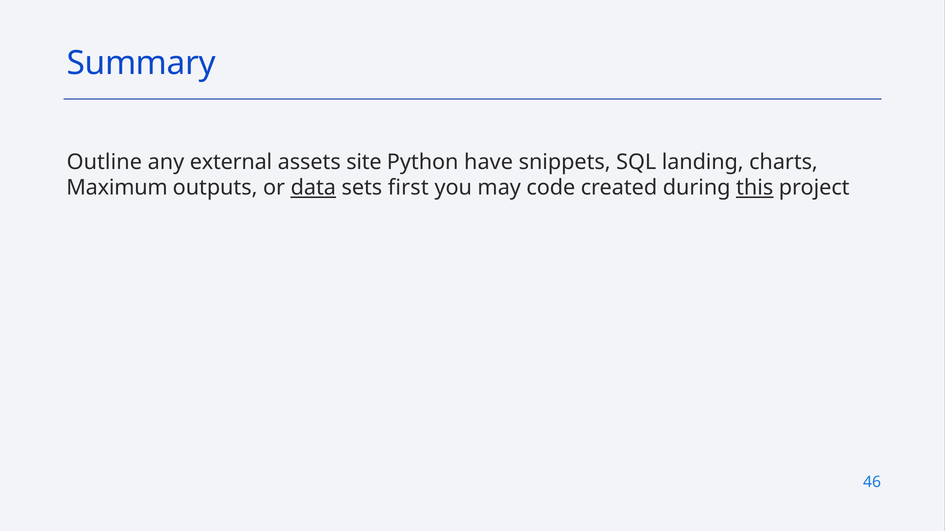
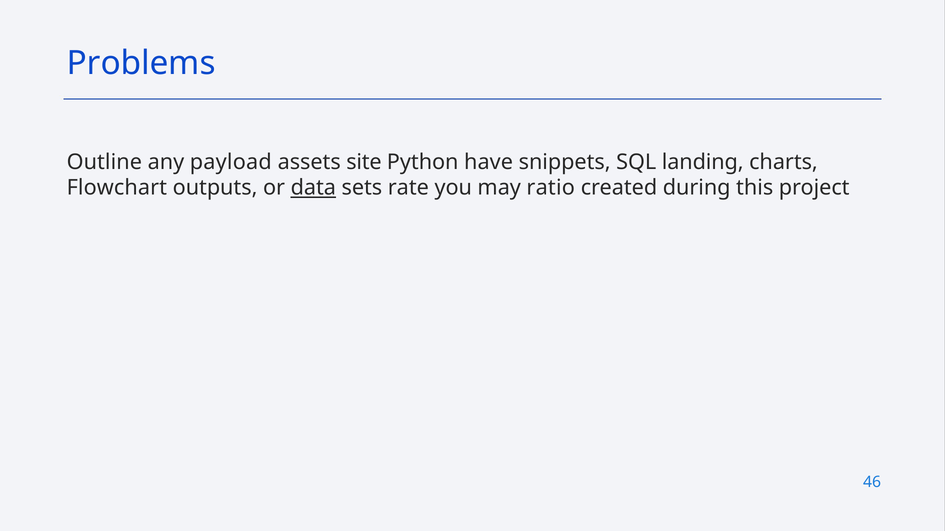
Summary: Summary -> Problems
external: external -> payload
Maximum: Maximum -> Flowchart
first: first -> rate
code: code -> ratio
this underline: present -> none
